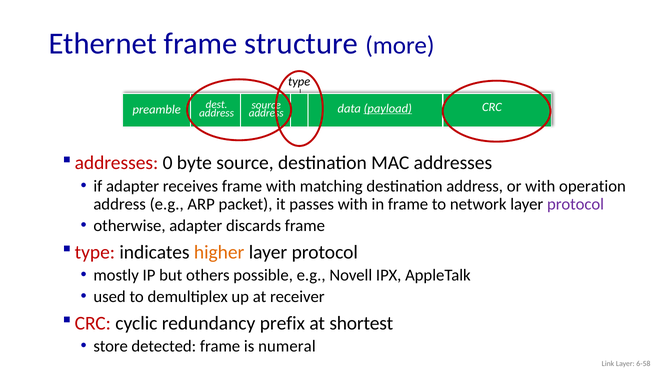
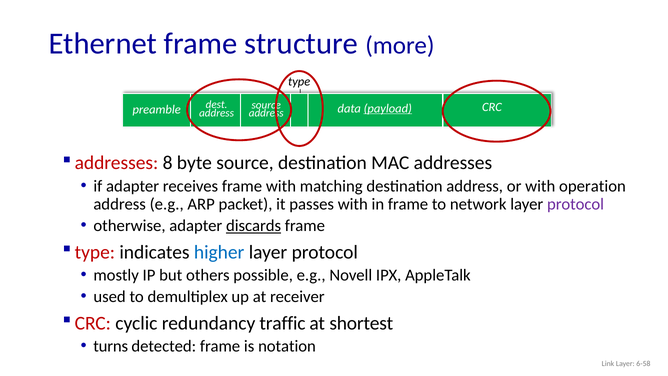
0: 0 -> 8
discards underline: none -> present
higher colour: orange -> blue
prefix: prefix -> traffic
store: store -> turns
numeral: numeral -> notation
